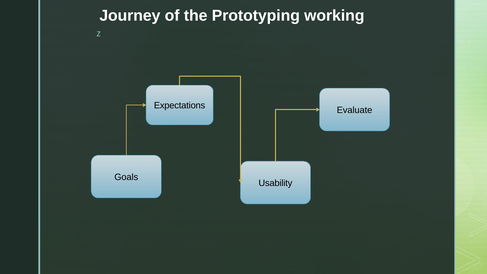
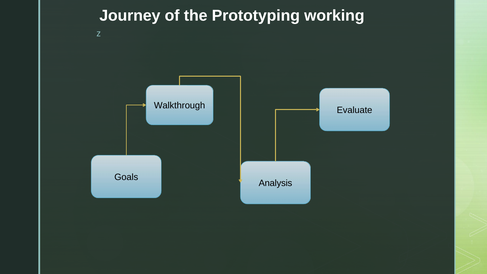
Expectations: Expectations -> Walkthrough
Usability: Usability -> Analysis
